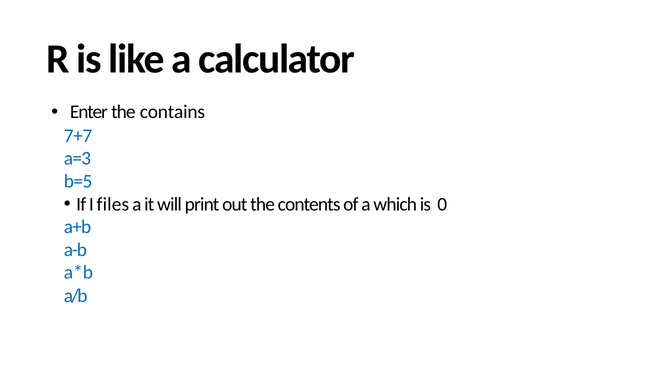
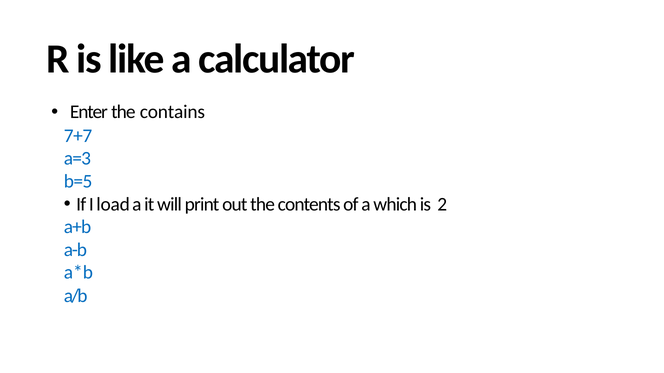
files: files -> load
0: 0 -> 2
